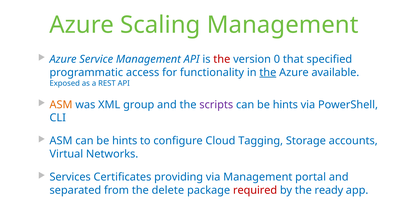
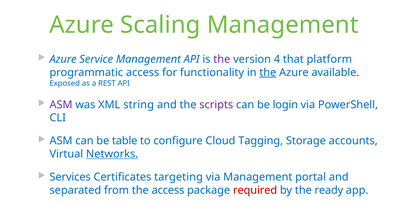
the at (222, 59) colour: red -> purple
0: 0 -> 4
specified: specified -> platform
ASM at (61, 105) colour: orange -> purple
group: group -> string
hints at (285, 105): hints -> login
ASM can be hints: hints -> table
Networks underline: none -> present
providing: providing -> targeting
the delete: delete -> access
